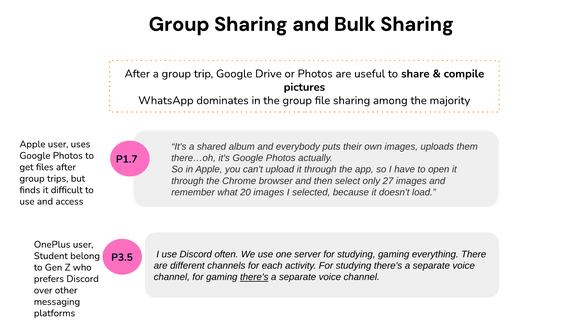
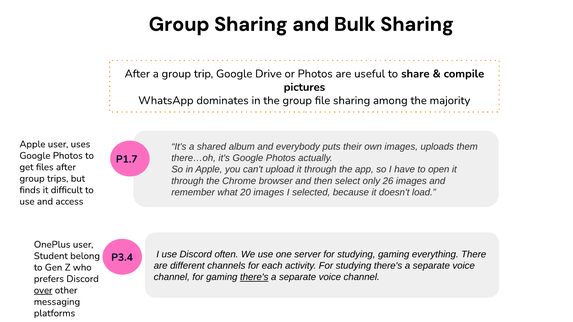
27: 27 -> 26
P3.5: P3.5 -> P3.4
over underline: none -> present
